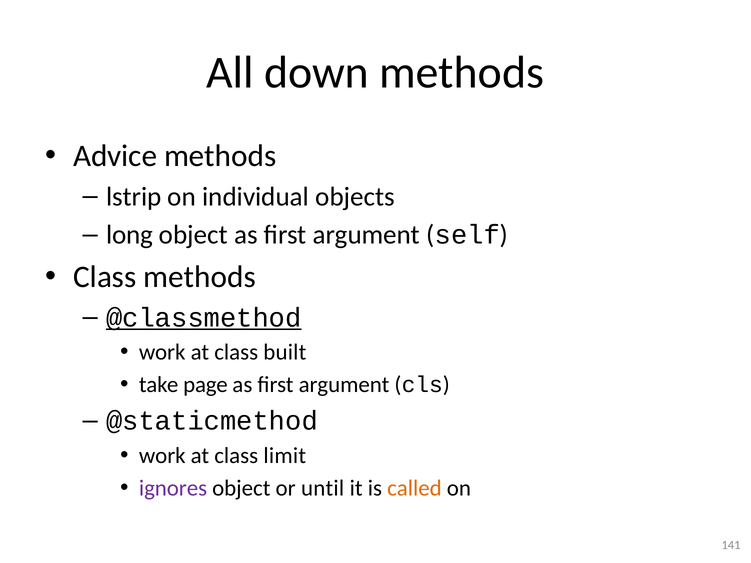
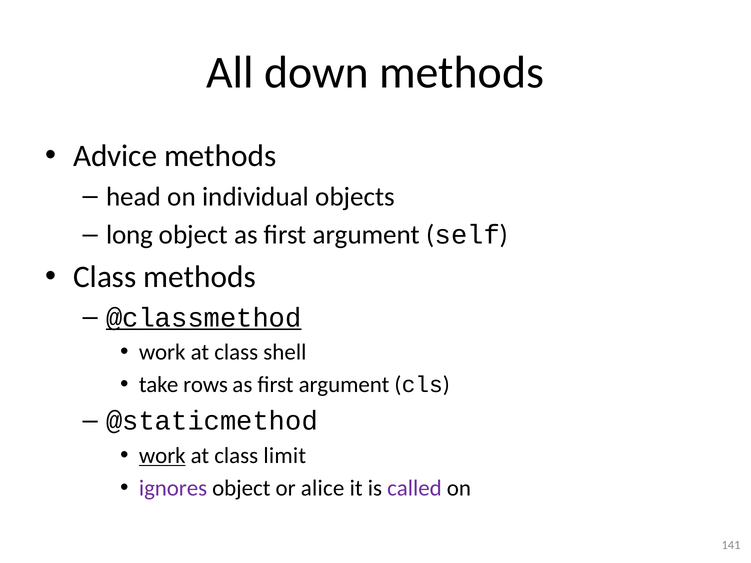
lstrip: lstrip -> head
built: built -> shell
page: page -> rows
work at (162, 456) underline: none -> present
until: until -> alice
called colour: orange -> purple
